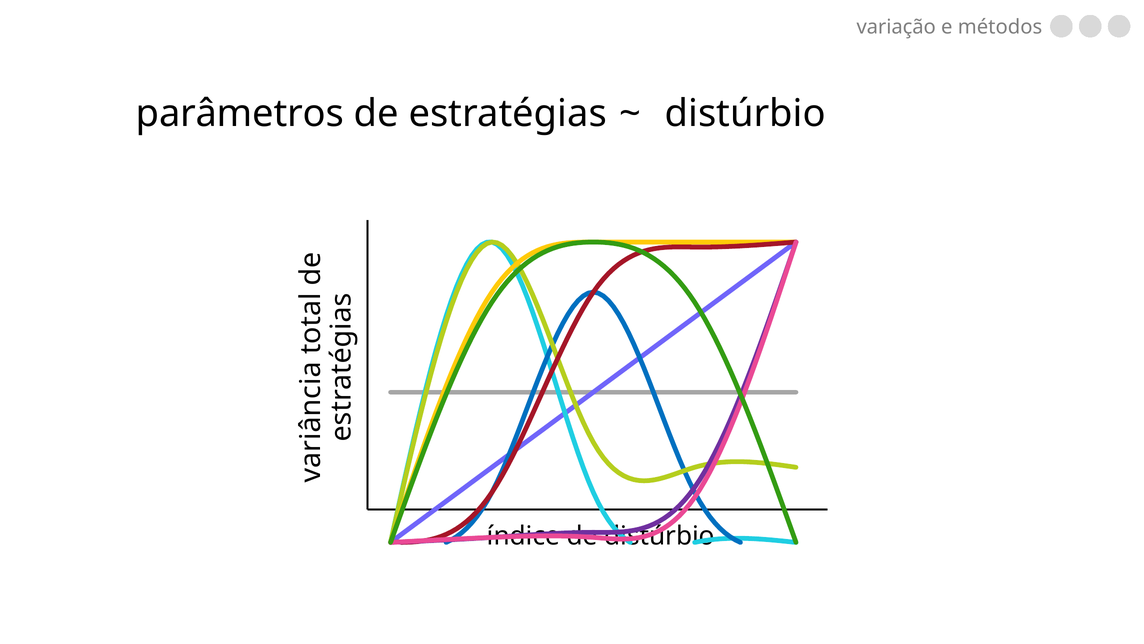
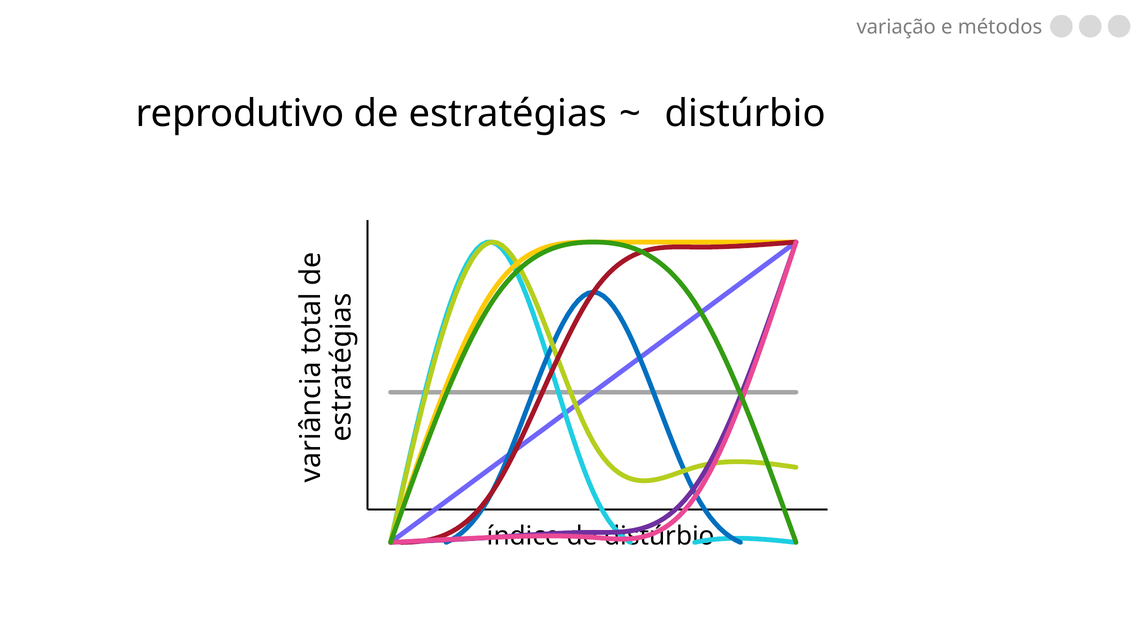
parâmetros: parâmetros -> reprodutivo
